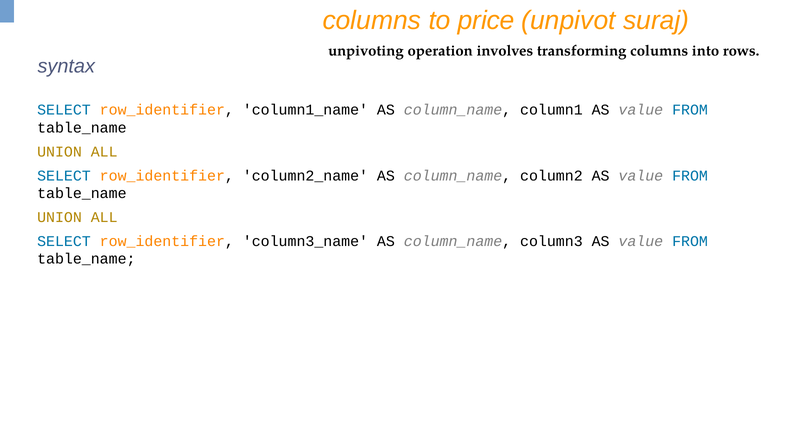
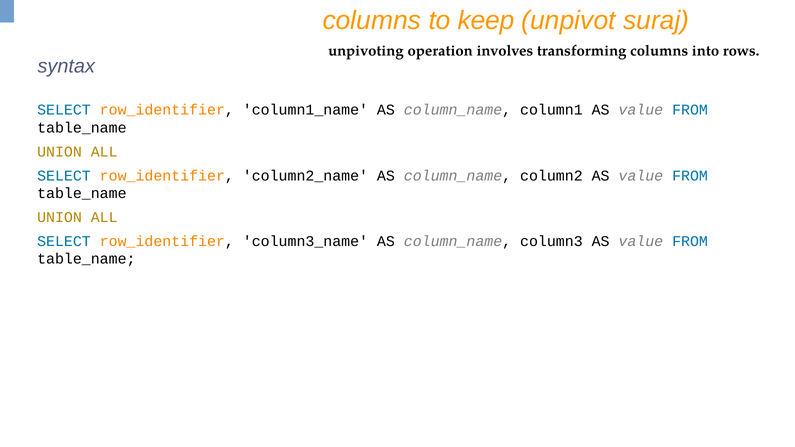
price: price -> keep
